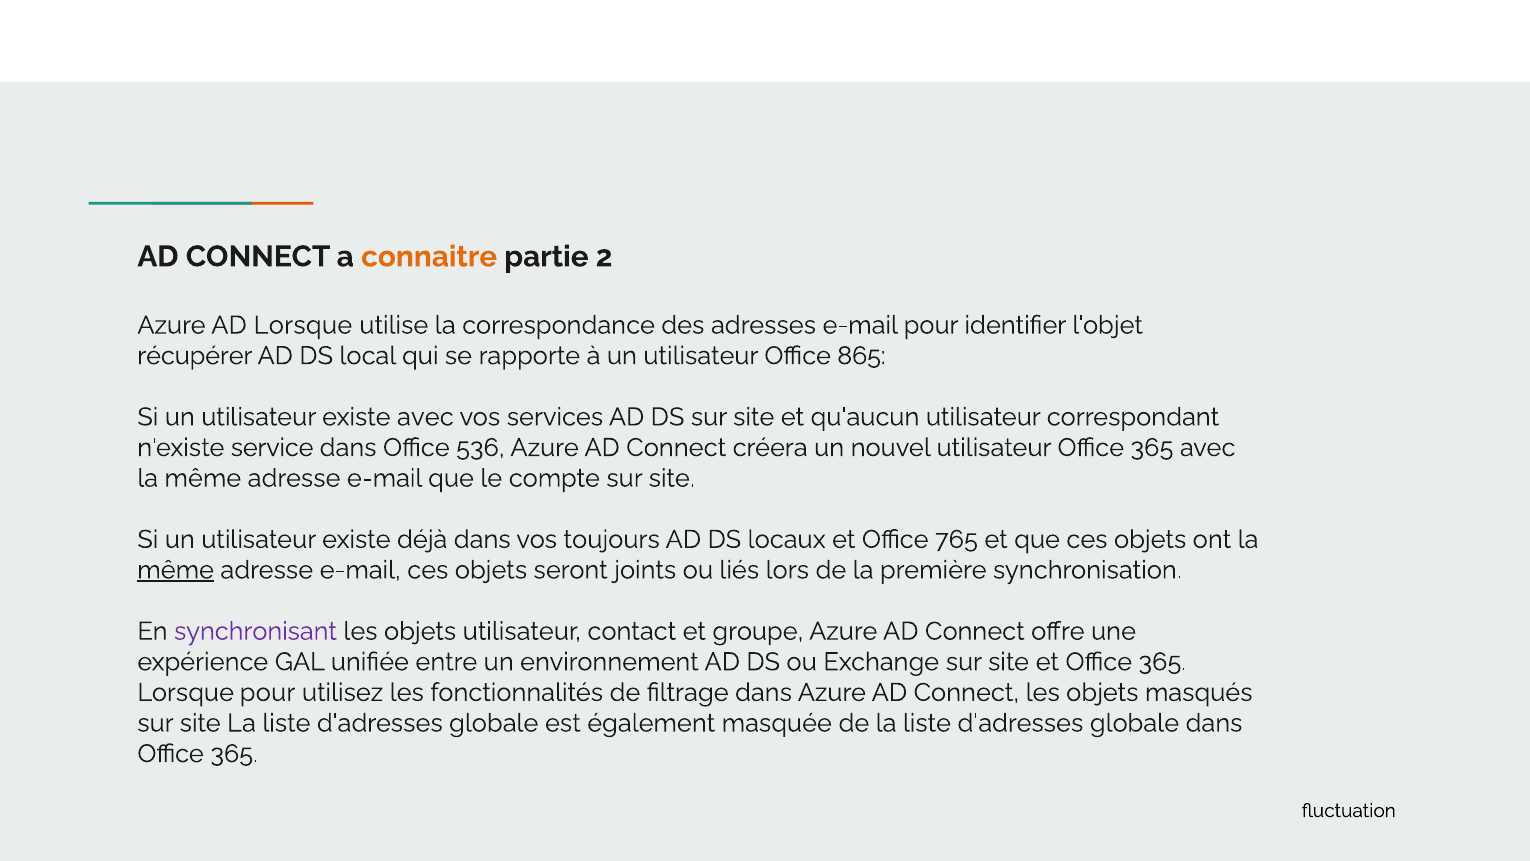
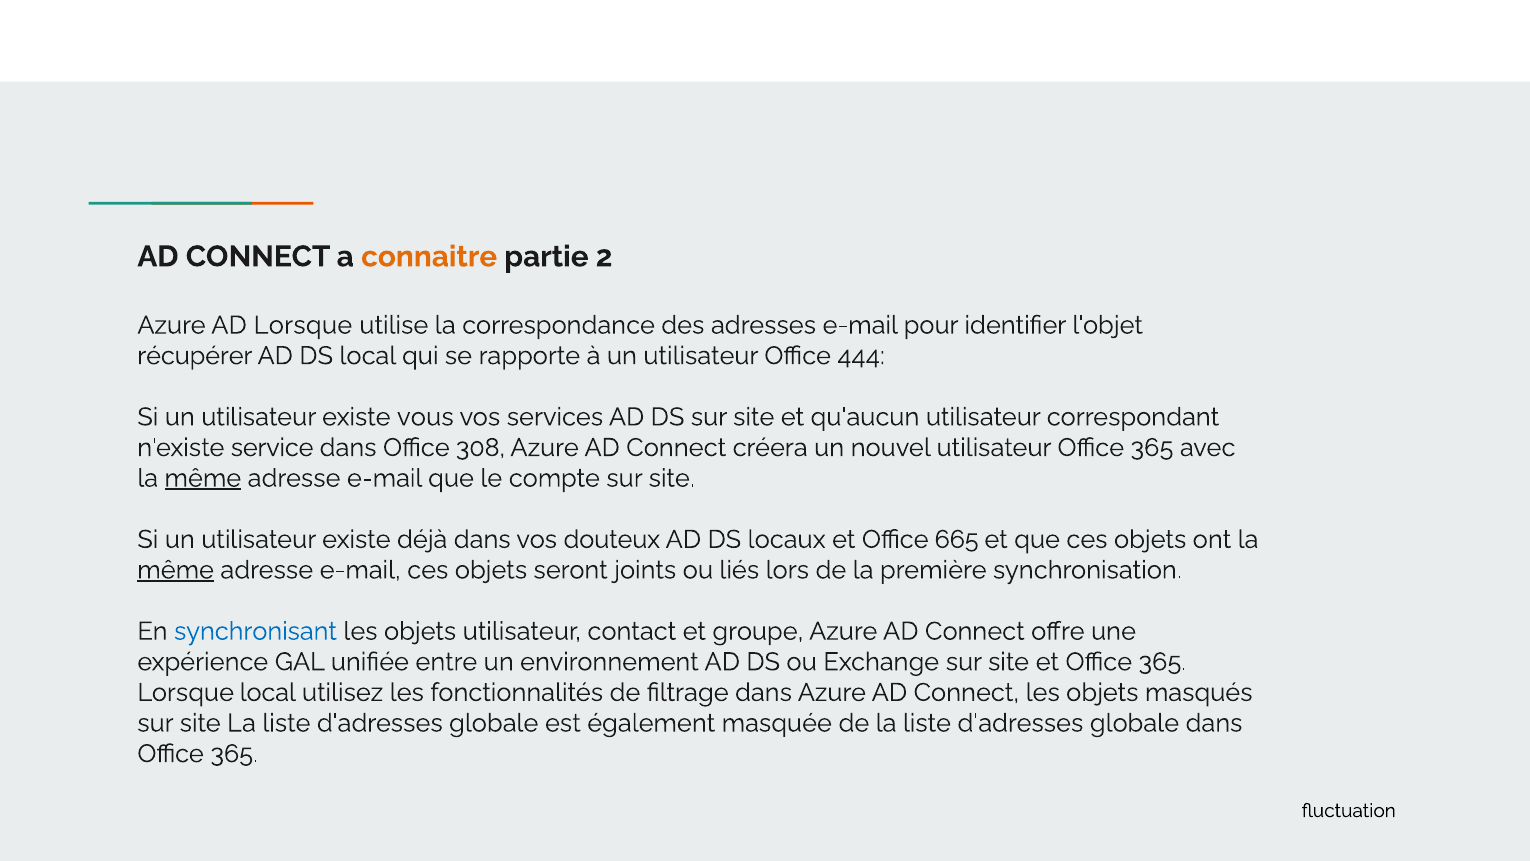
865: 865 -> 444
existe avec: avec -> vous
536: 536 -> 308
même at (203, 478) underline: none -> present
toujours: toujours -> douteux
765: 765 -> 665
synchronisant colour: purple -> blue
Lorsque pour: pour -> local
